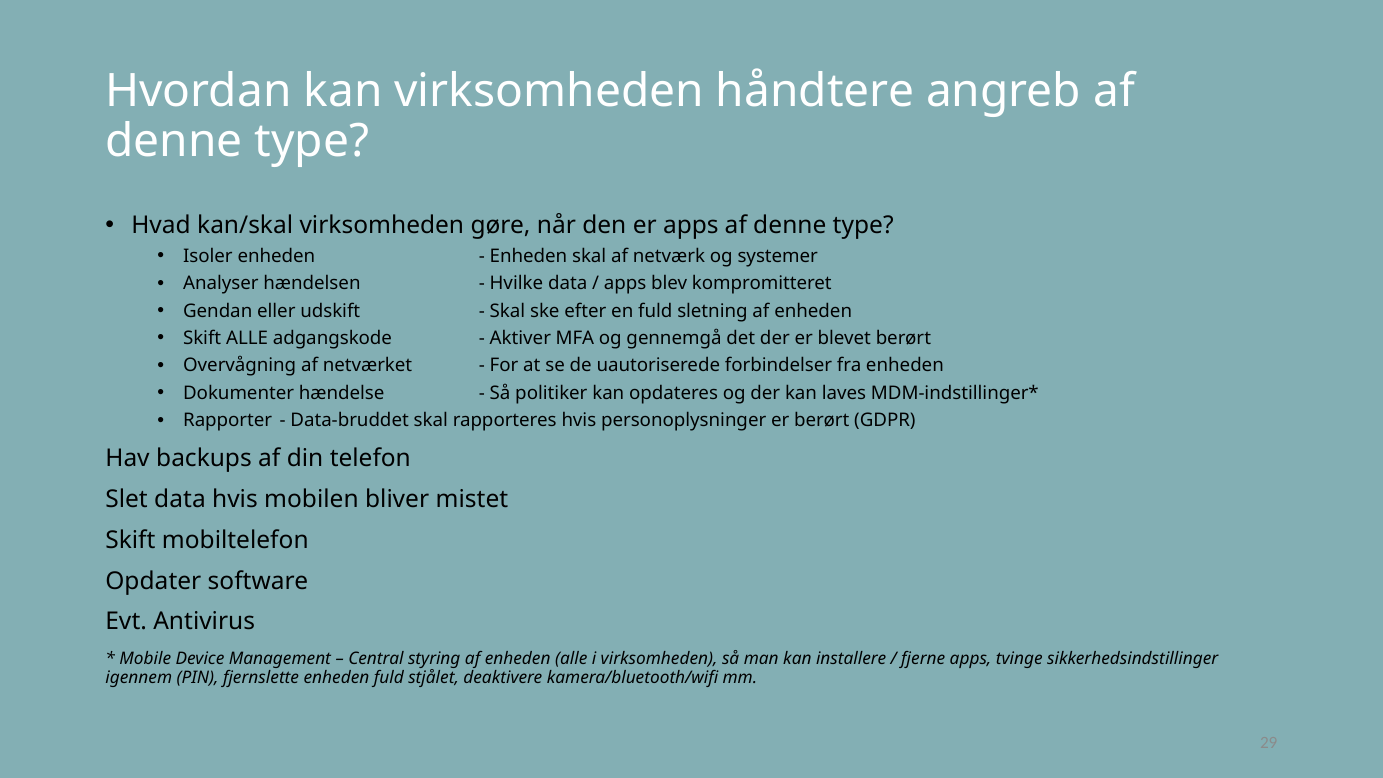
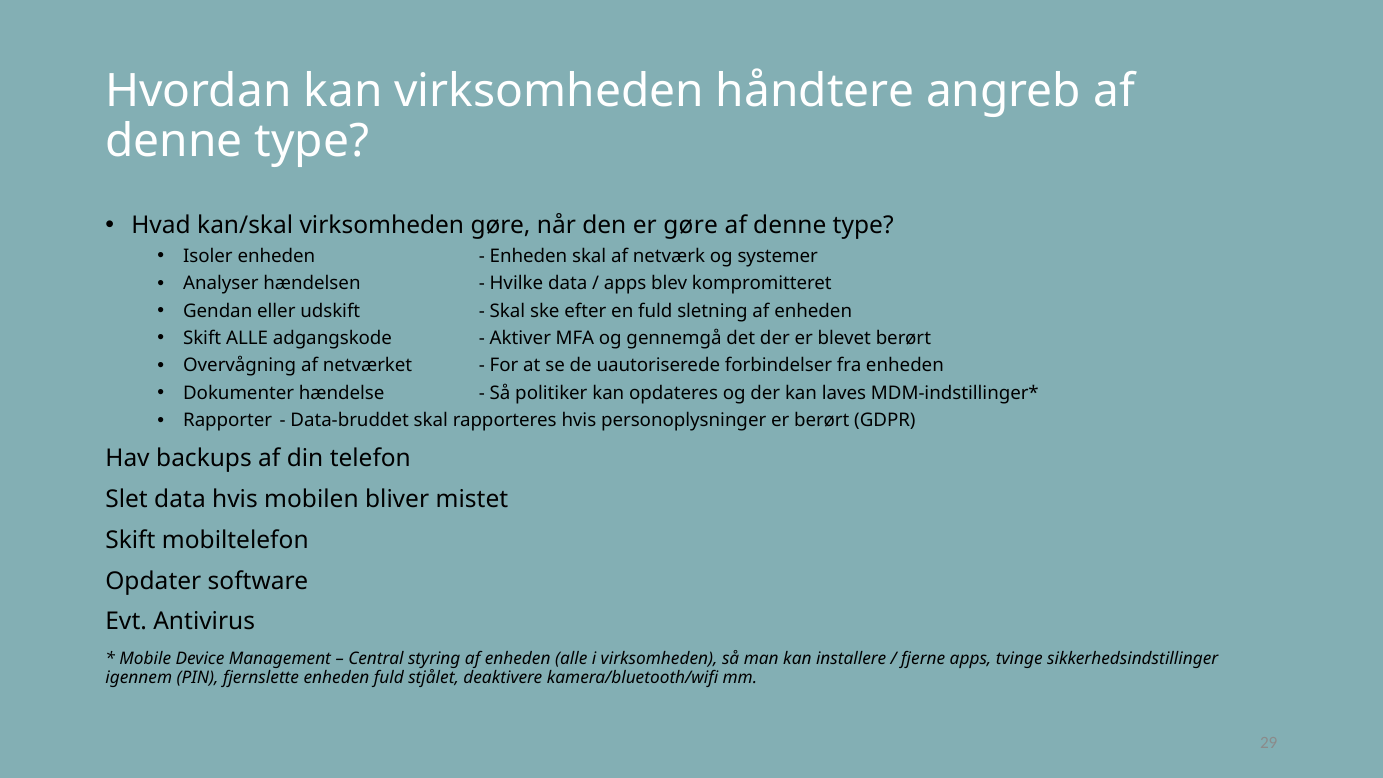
er apps: apps -> gøre
